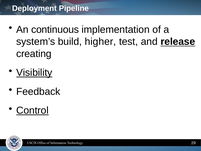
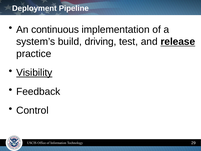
higher: higher -> driving
creating: creating -> practice
Control underline: present -> none
